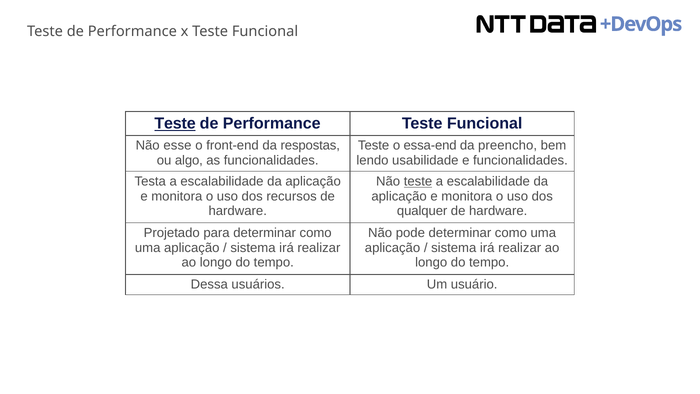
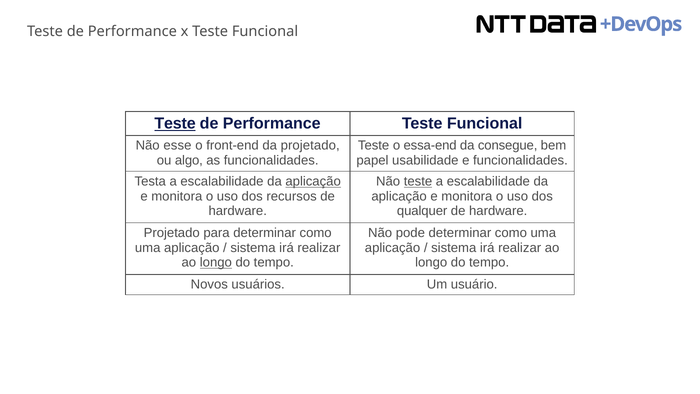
da respostas: respostas -> projetado
preencho: preencho -> consegue
lendo: lendo -> papel
aplicação at (313, 181) underline: none -> present
longo at (216, 262) underline: none -> present
Dessa: Dessa -> Novos
